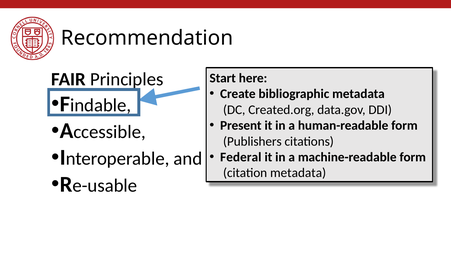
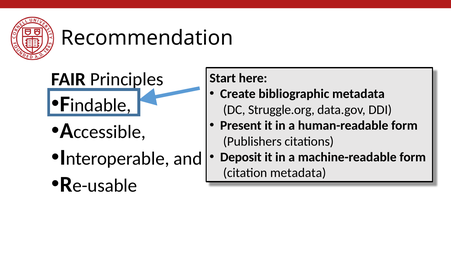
Created.org: Created.org -> Struggle.org
Federal: Federal -> Deposit
